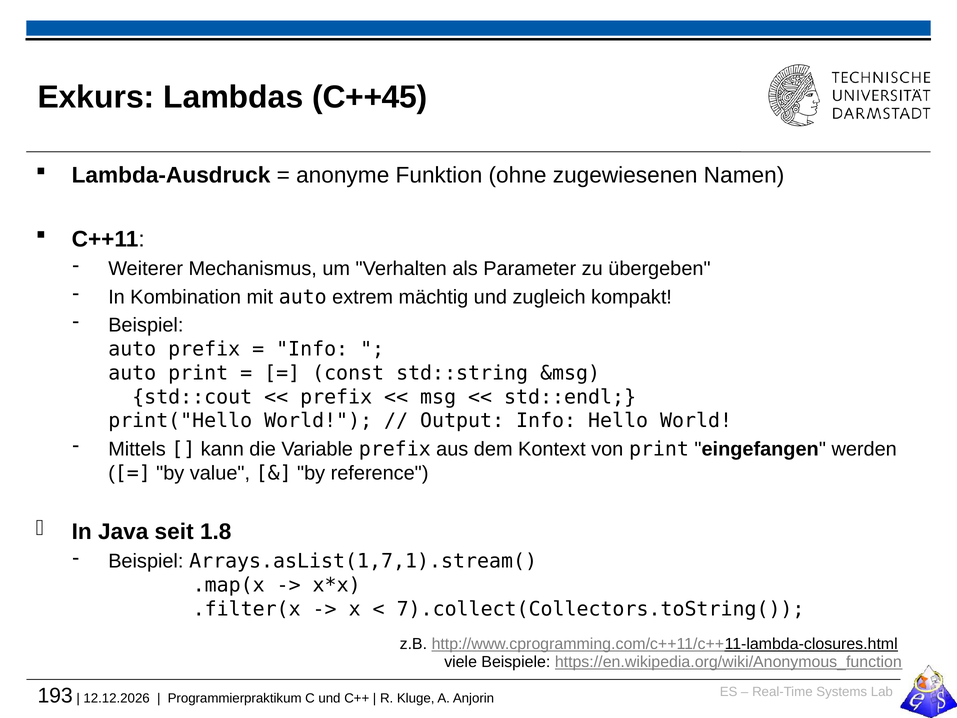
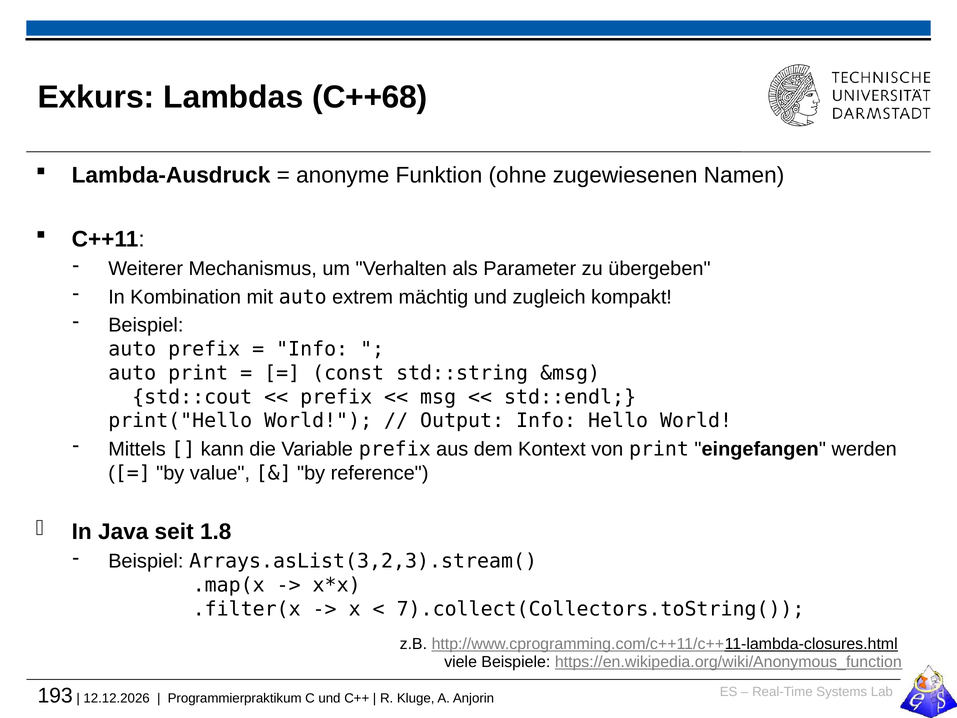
C++45: C++45 -> C++68
Arrays.asList(1,7,1).stream(: Arrays.asList(1,7,1).stream( -> Arrays.asList(3,2,3).stream(
